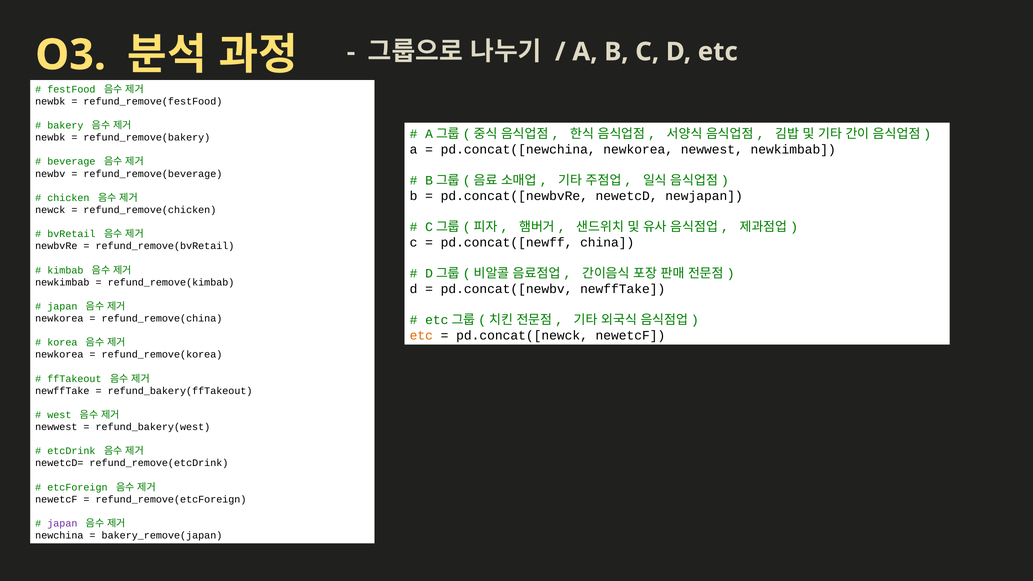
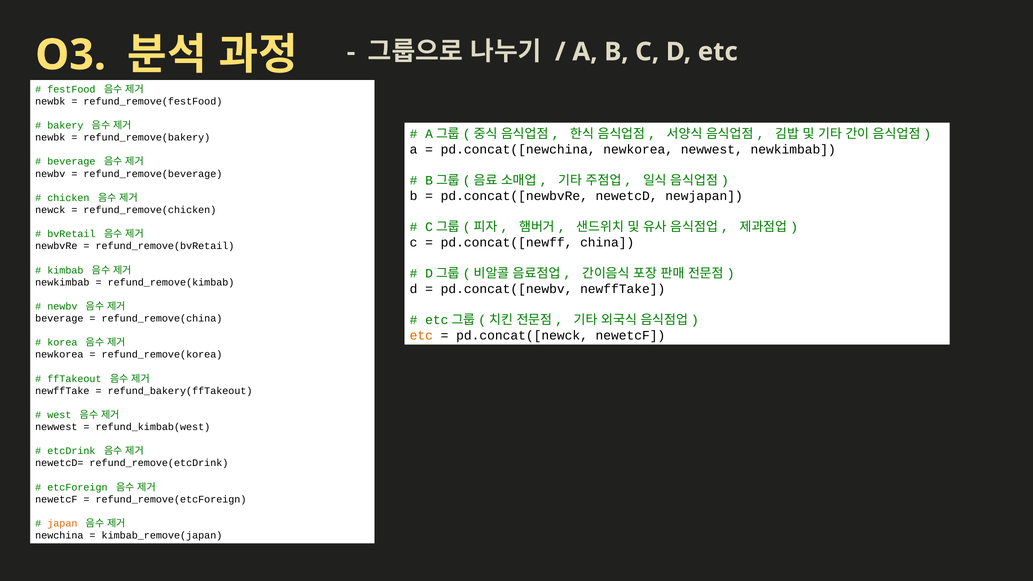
japan at (62, 306): japan -> newbv
newkorea at (59, 318): newkorea -> beverage
refund_bakery(west: refund_bakery(west -> refund_kimbab(west
japan at (62, 523) colour: purple -> orange
bakery_remove(japan: bakery_remove(japan -> kimbab_remove(japan
